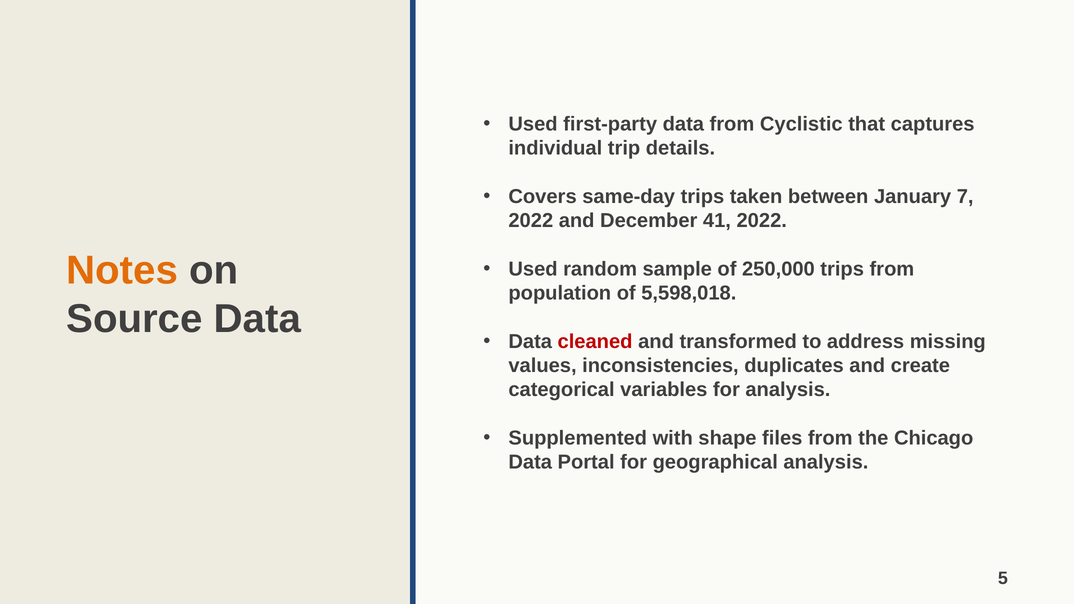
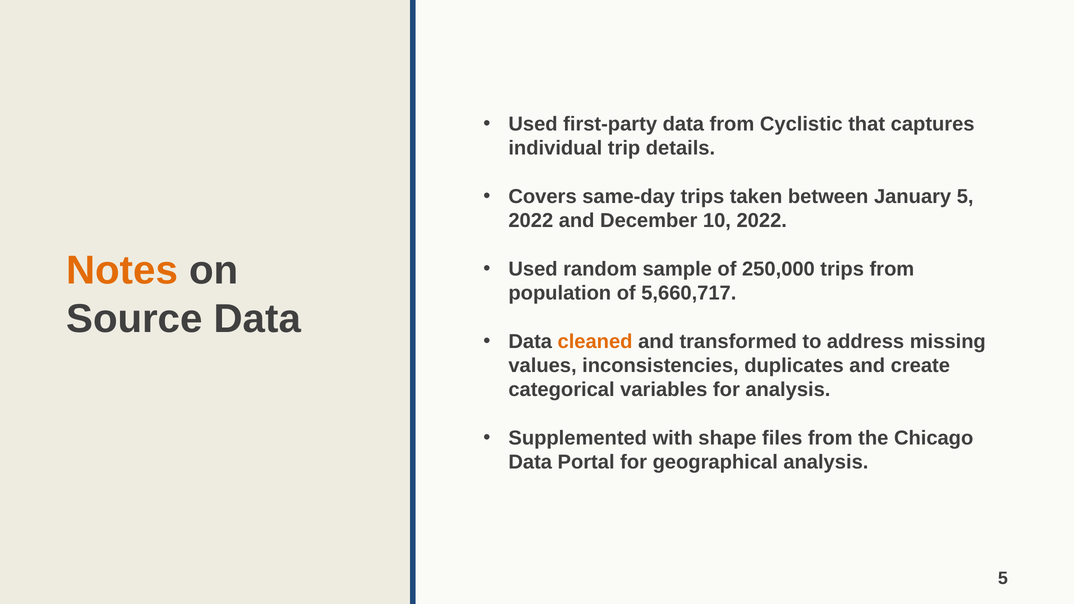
January 7: 7 -> 5
41: 41 -> 10
5,598,018: 5,598,018 -> 5,660,717
cleaned colour: red -> orange
